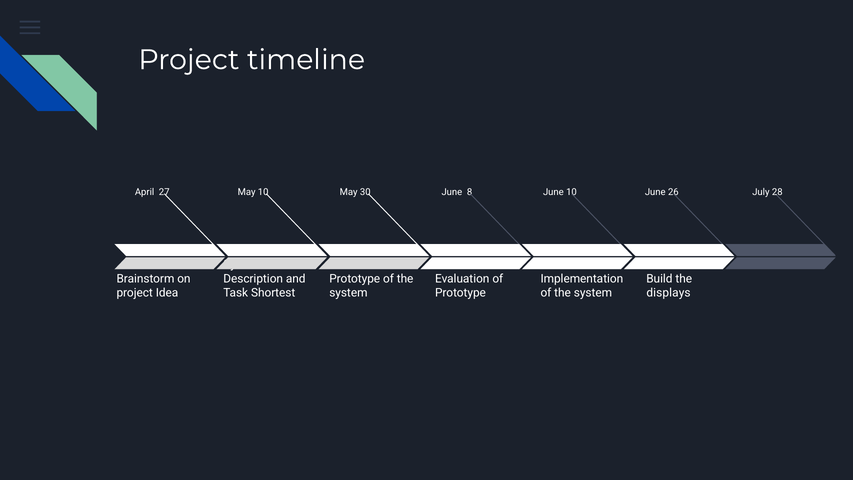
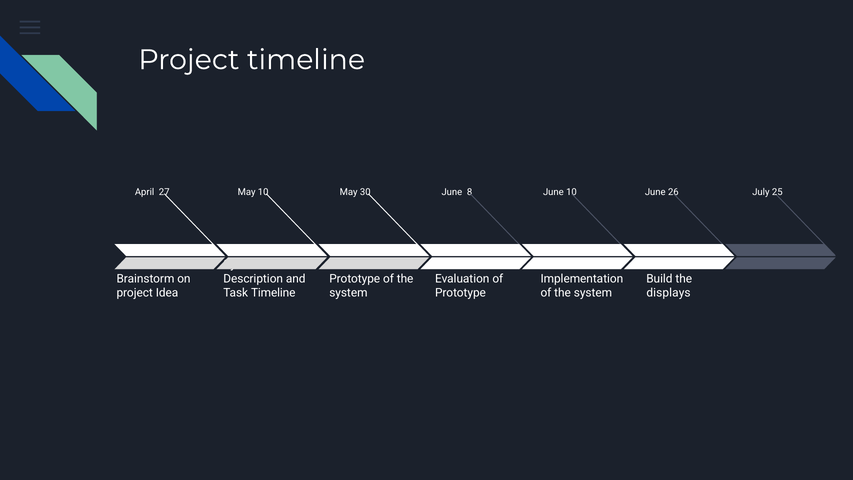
28: 28 -> 25
Task Shortest: Shortest -> Timeline
